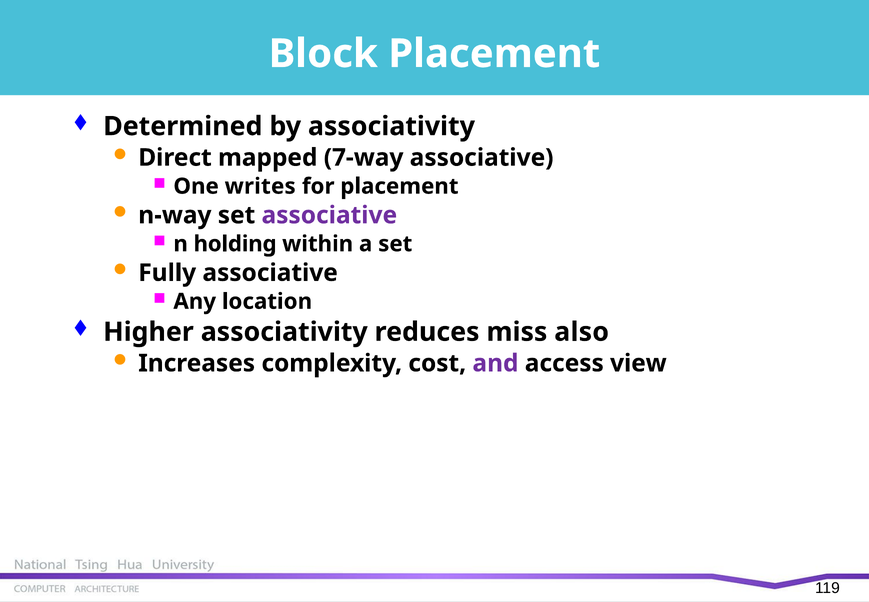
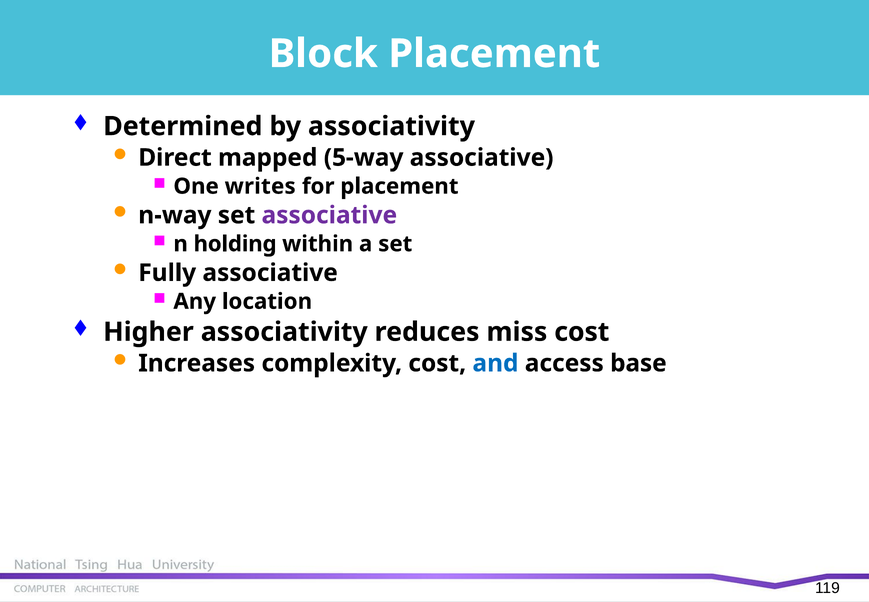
7-way: 7-way -> 5-way
miss also: also -> cost
and colour: purple -> blue
view: view -> base
